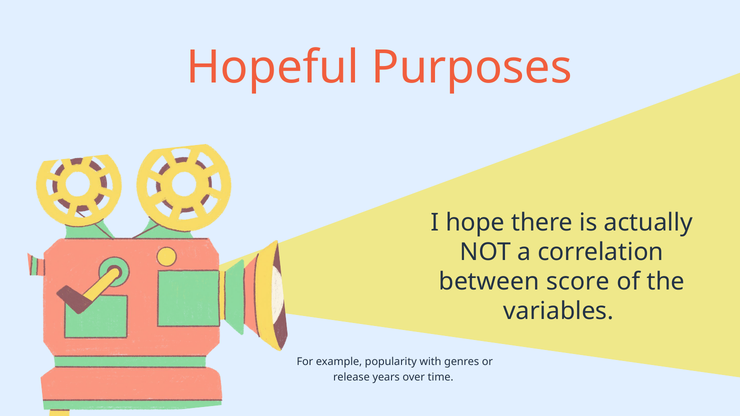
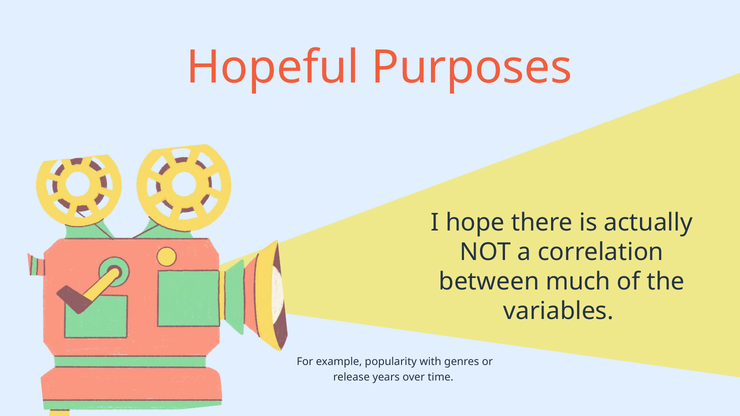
score: score -> much
